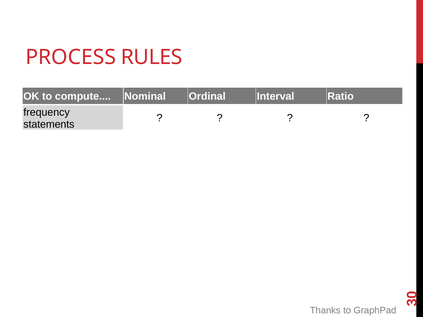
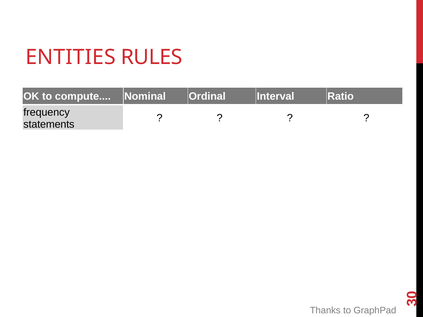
PROCESS: PROCESS -> ENTITIES
